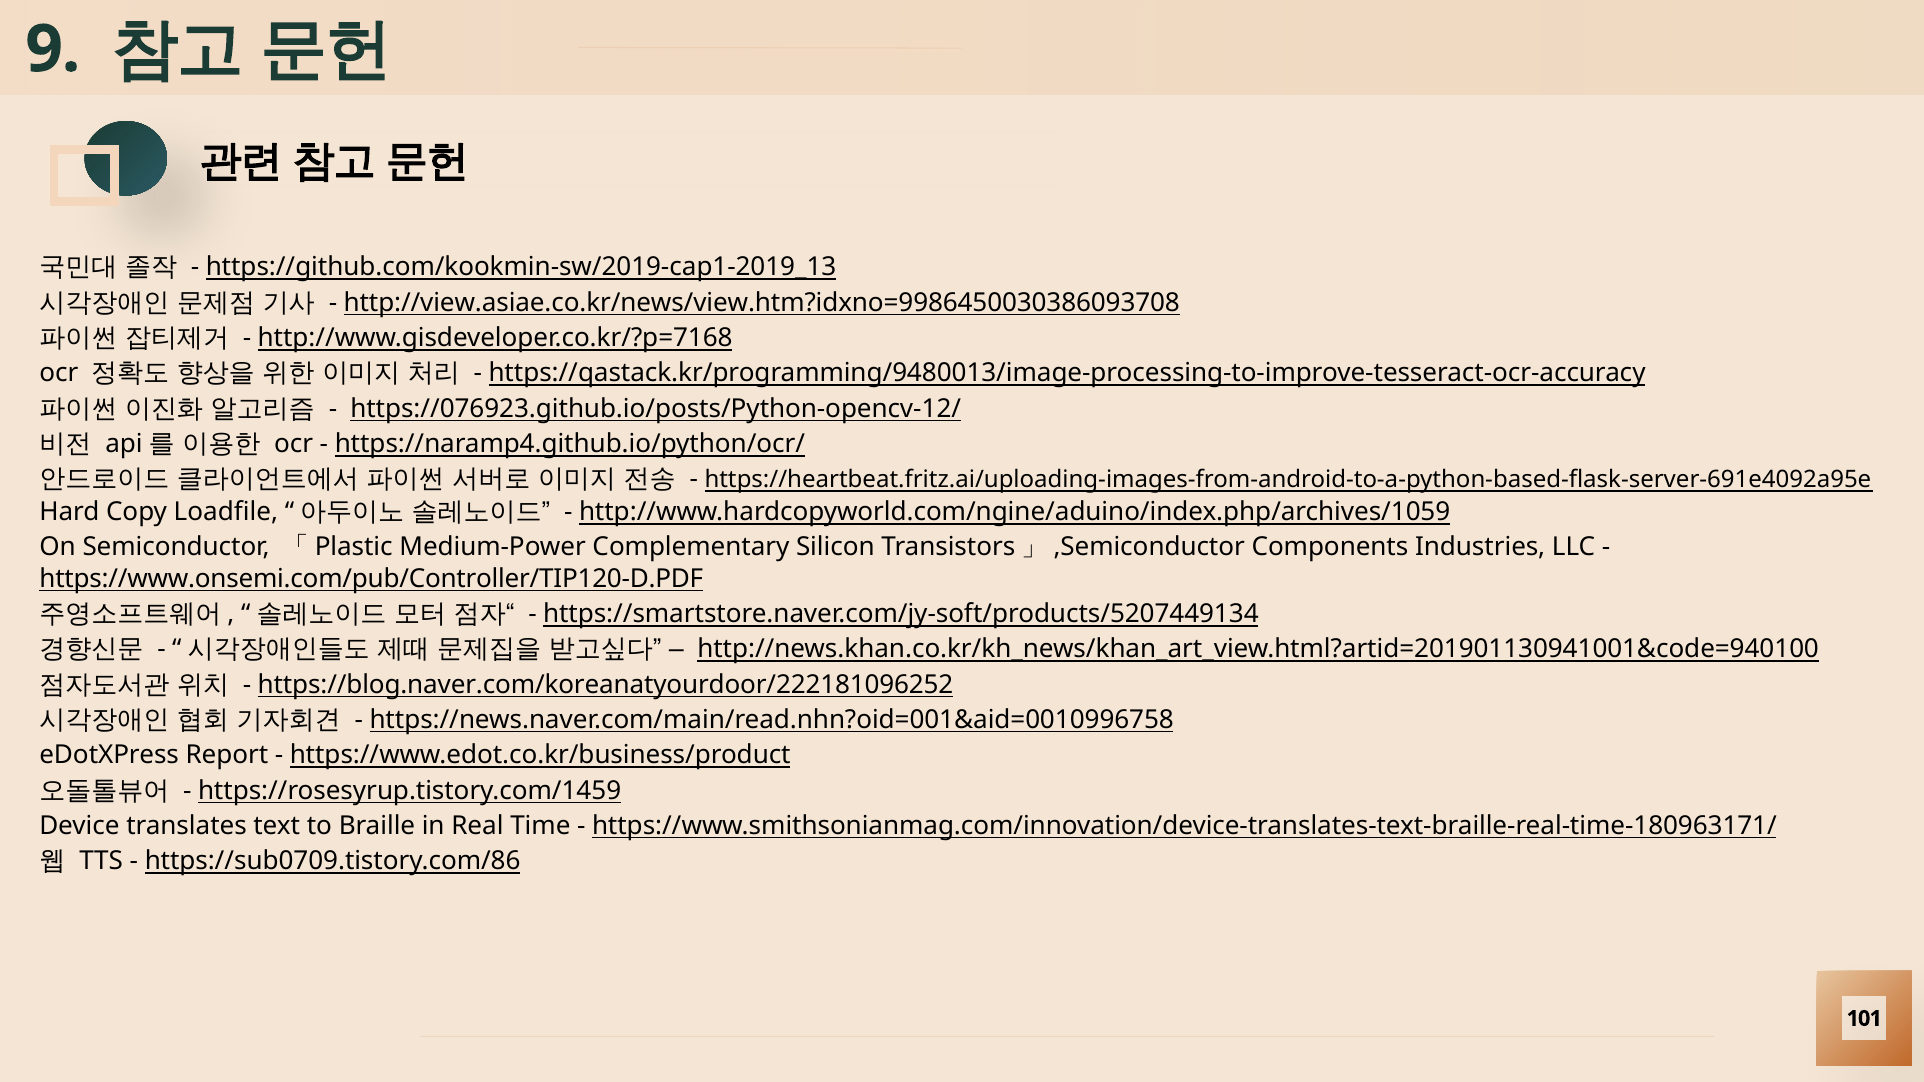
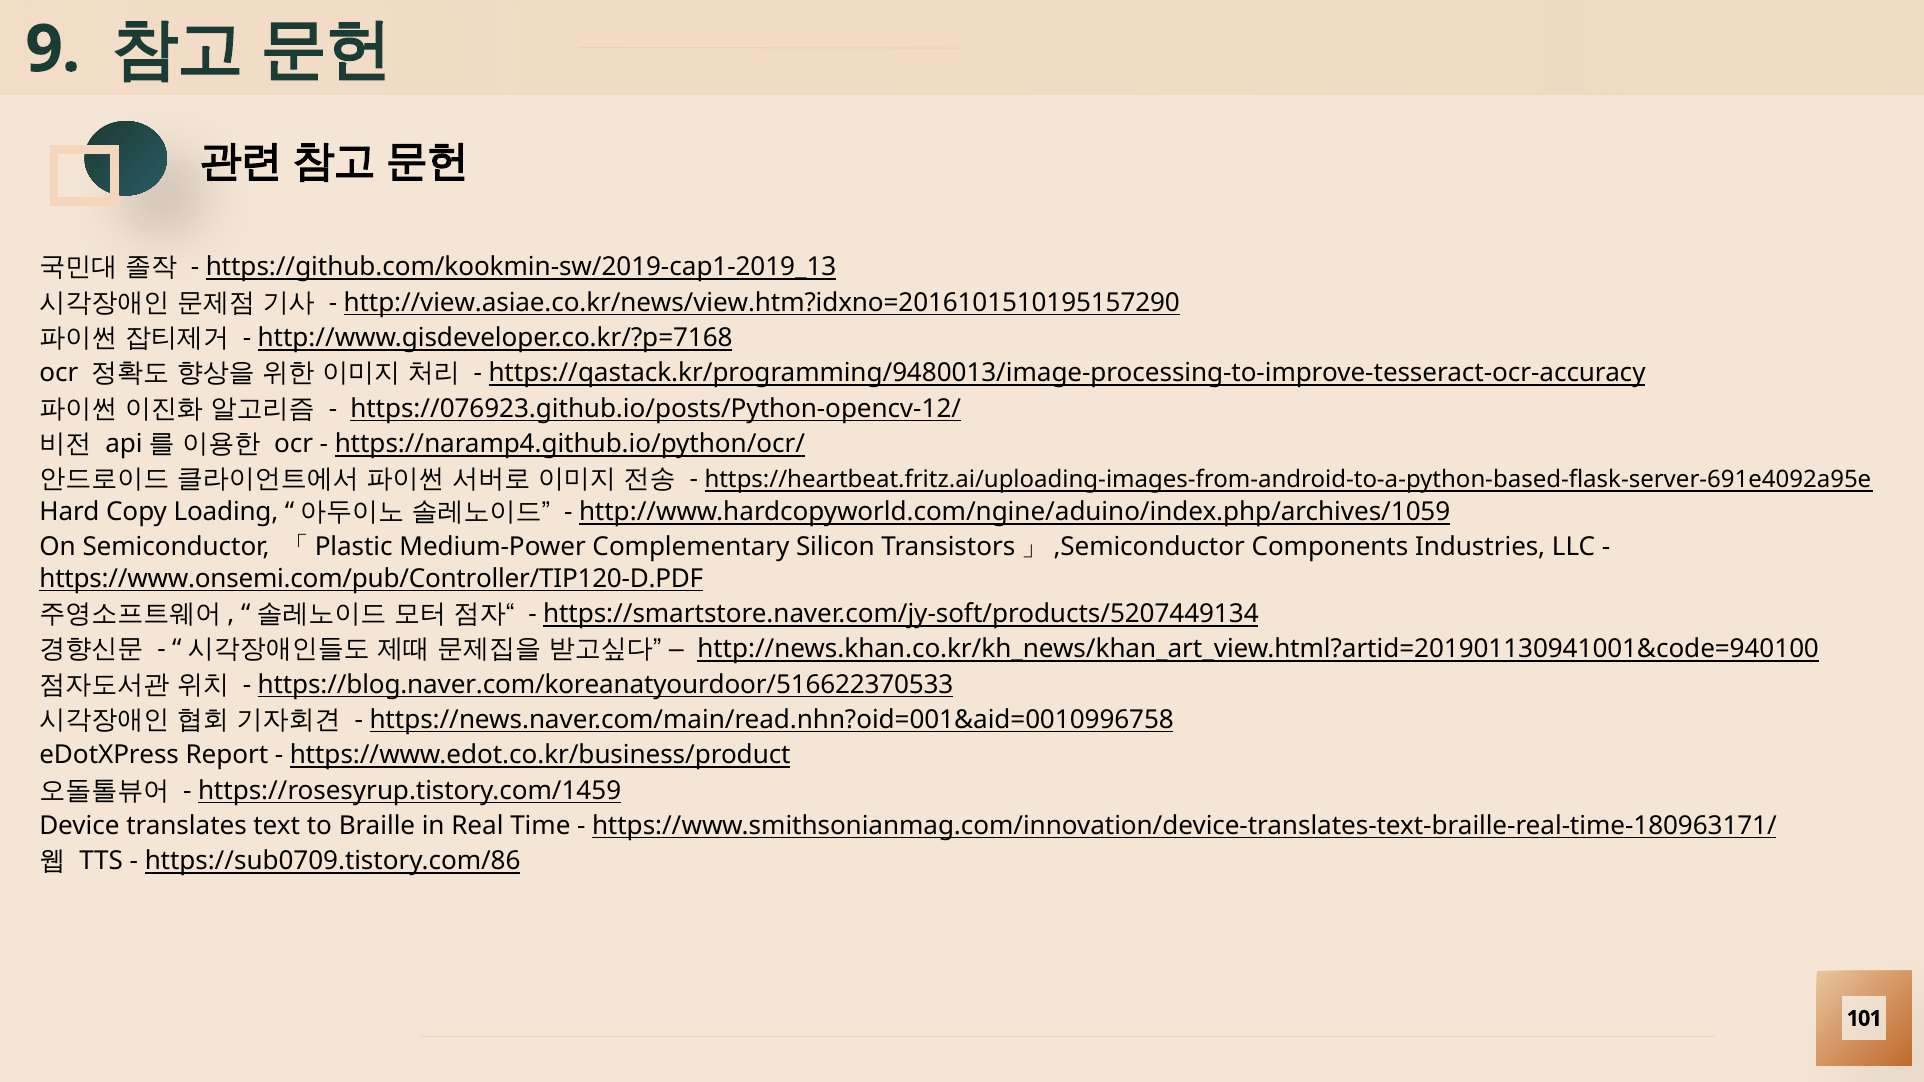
http://view.asiae.co.kr/news/view.htm?idxno=9986450030386093708: http://view.asiae.co.kr/news/view.htm?idxno=9986450030386093708 -> http://view.asiae.co.kr/news/view.htm?idxno=2016101510195157290
Loadfile: Loadfile -> Loading
https://blog.naver.com/koreanatyourdoor/222181096252: https://blog.naver.com/koreanatyourdoor/222181096252 -> https://blog.naver.com/koreanatyourdoor/516622370533
